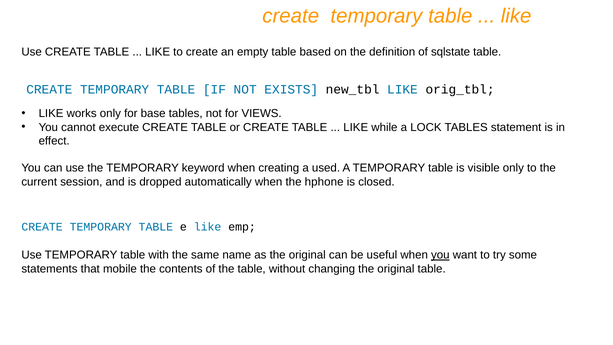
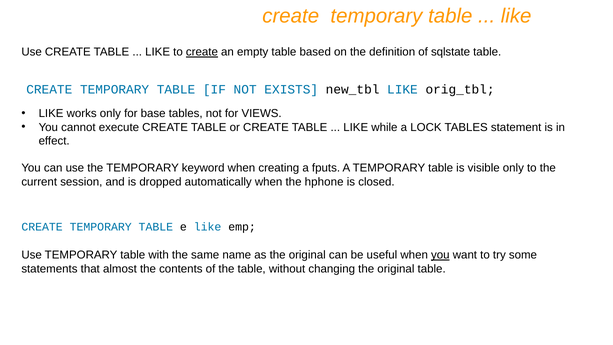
create at (202, 52) underline: none -> present
used: used -> fputs
mobile: mobile -> almost
